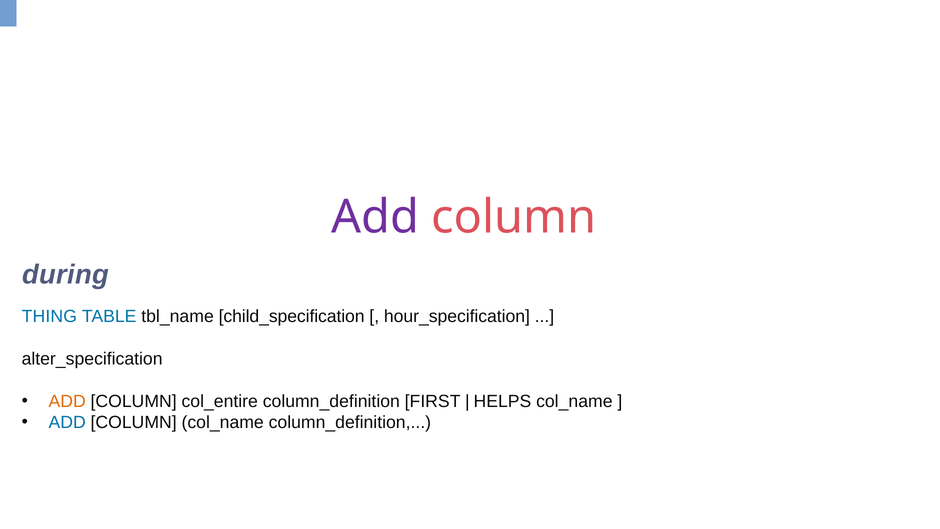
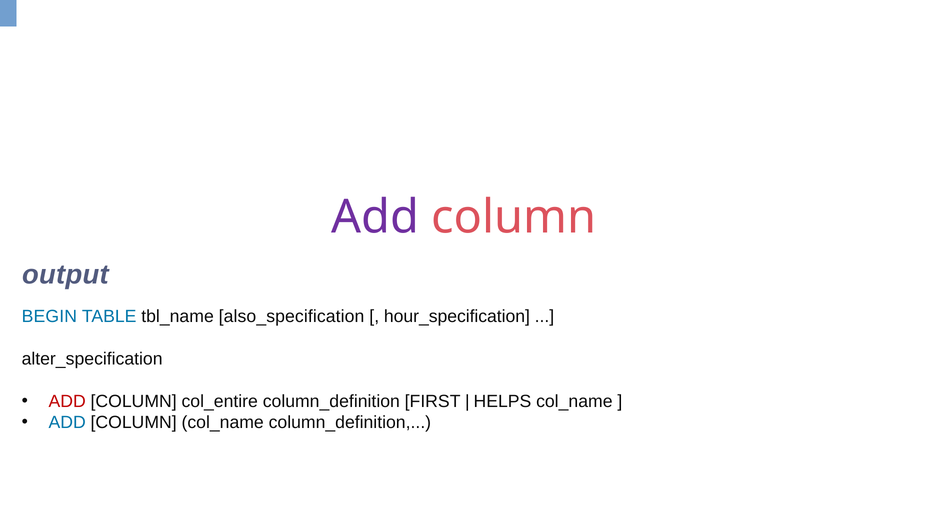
during: during -> output
THING: THING -> BEGIN
child_specification: child_specification -> also_specification
ADD at (67, 401) colour: orange -> red
